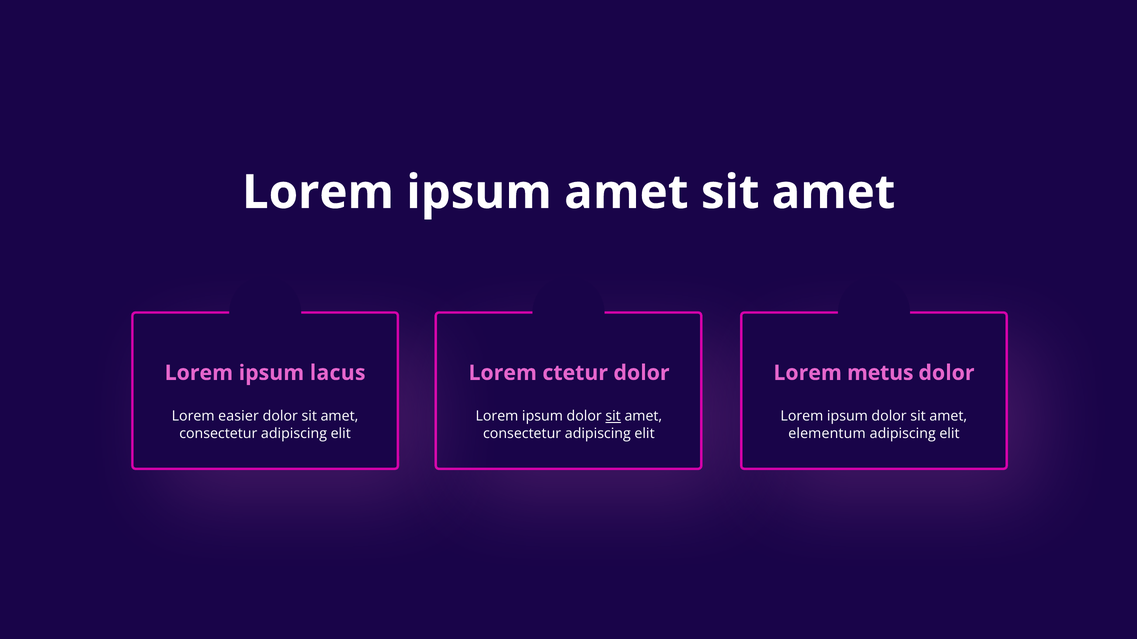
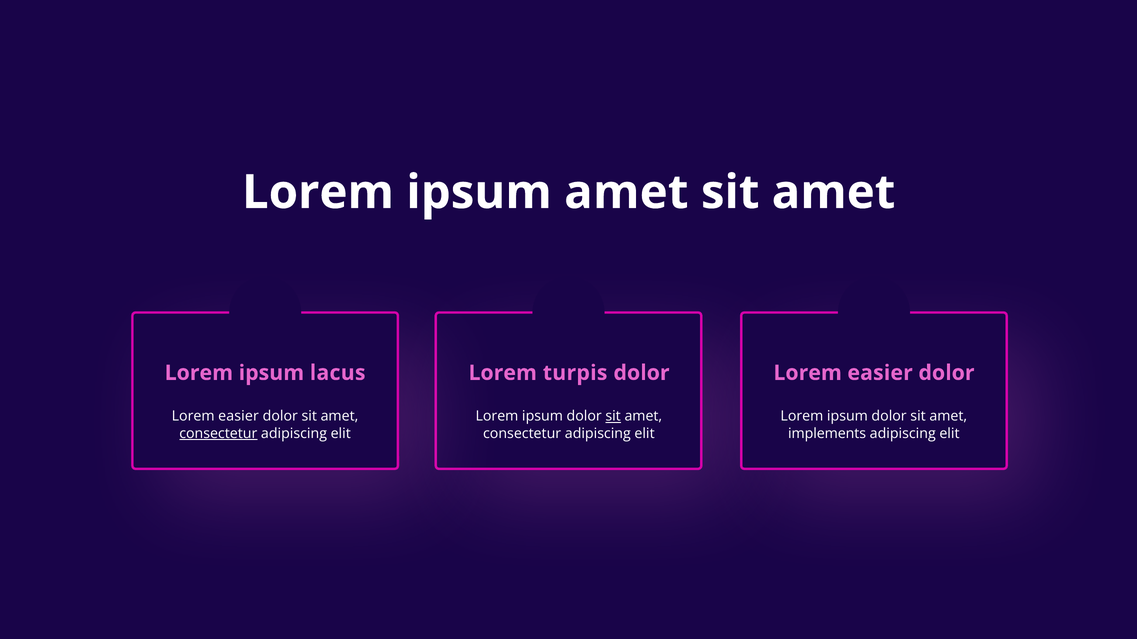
ctetur: ctetur -> turpis
metus at (880, 373): metus -> easier
consectetur at (218, 434) underline: none -> present
elementum: elementum -> implements
